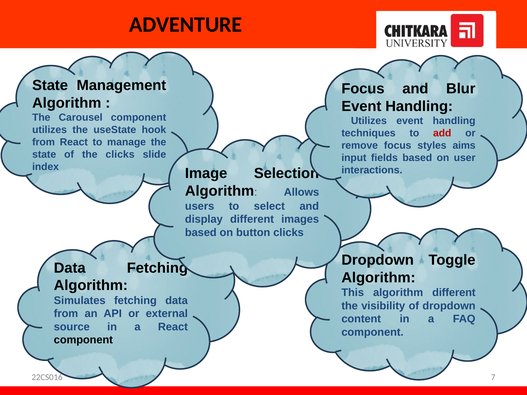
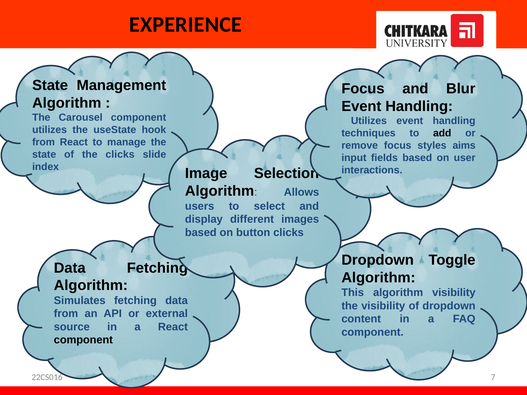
ADVENTURE: ADVENTURE -> EXPERIENCE
add colour: red -> black
algorithm different: different -> visibility
